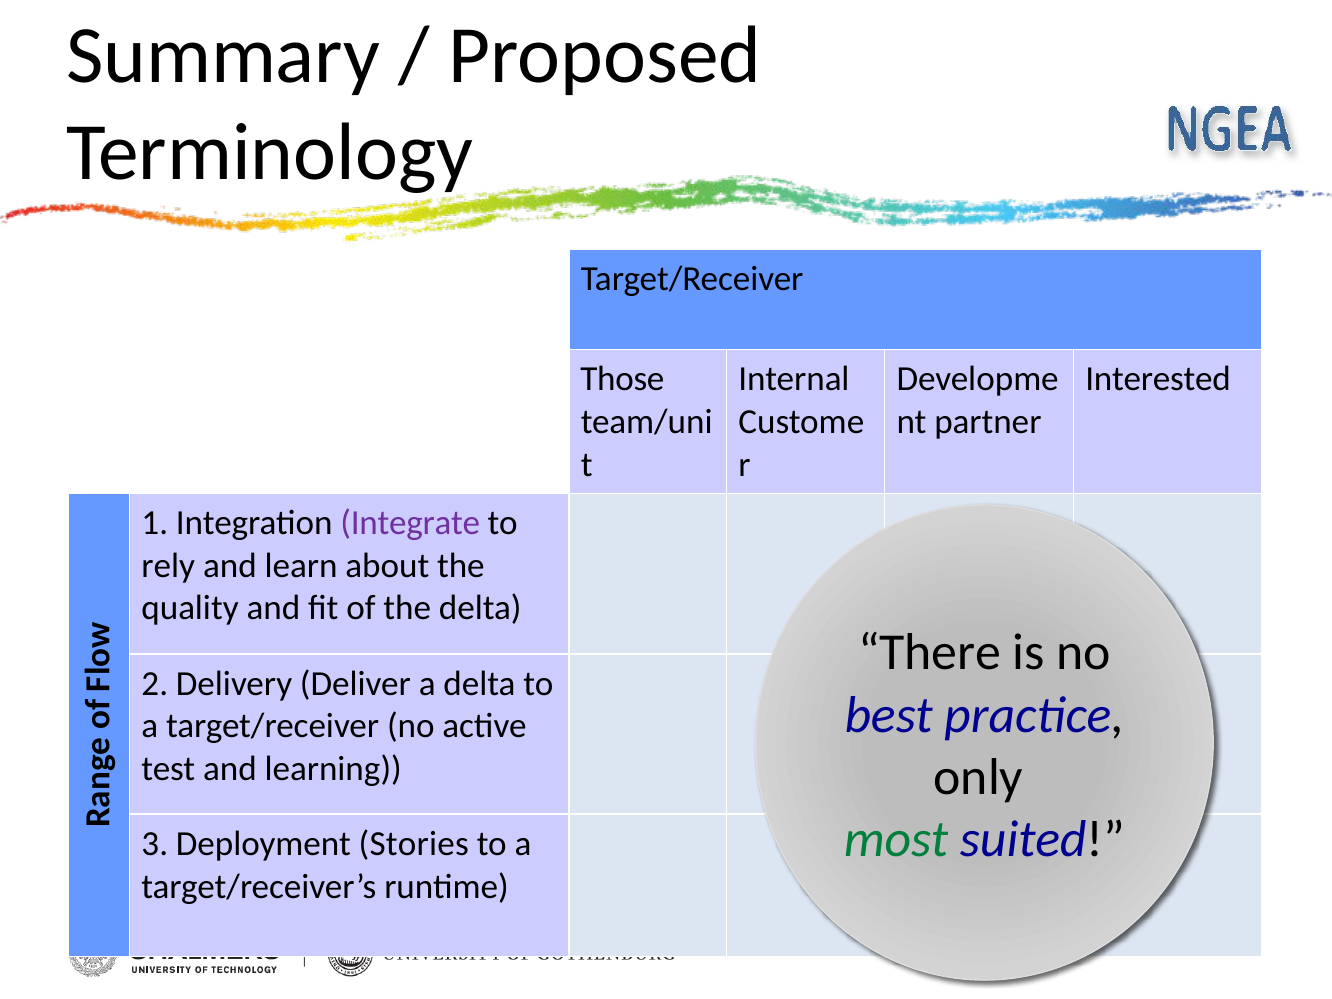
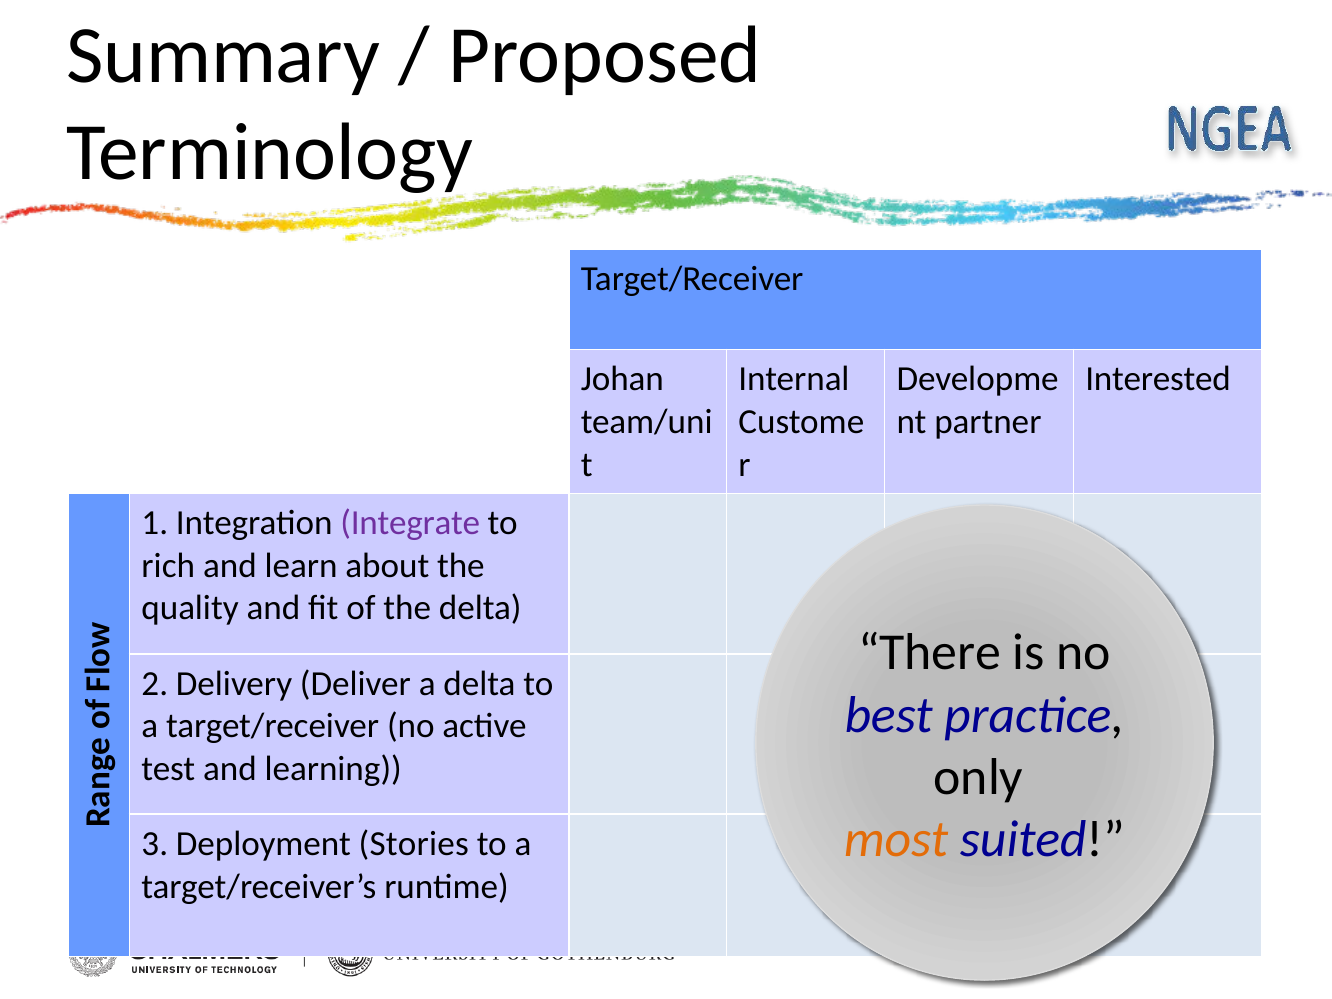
Those: Those -> Johan
rely: rely -> rich
most colour: green -> orange
